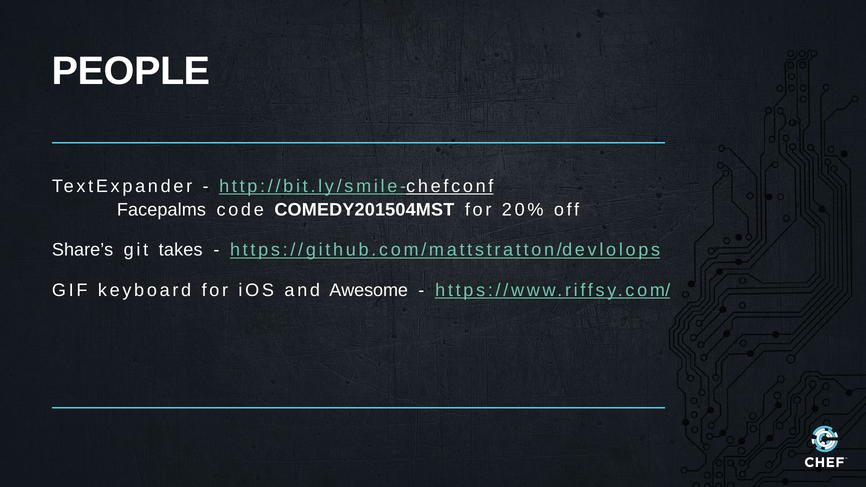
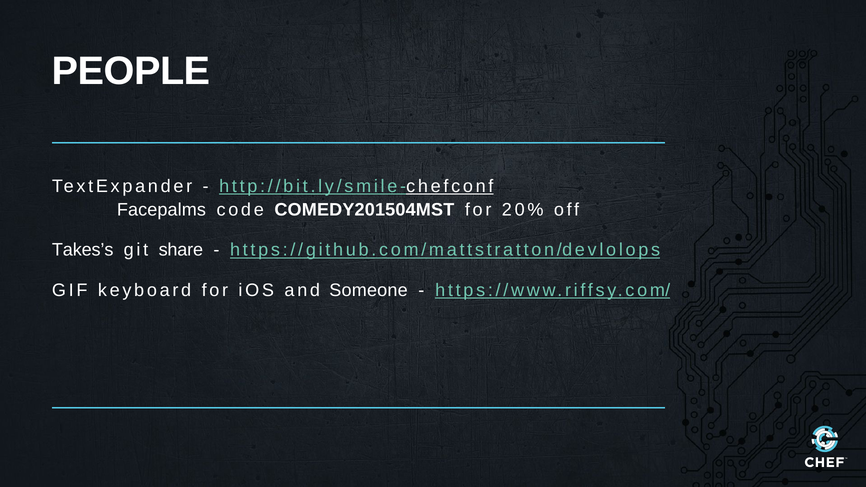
Share’s: Share’s -> Takes’s
takes: takes -> share
Awesome: Awesome -> Someone
